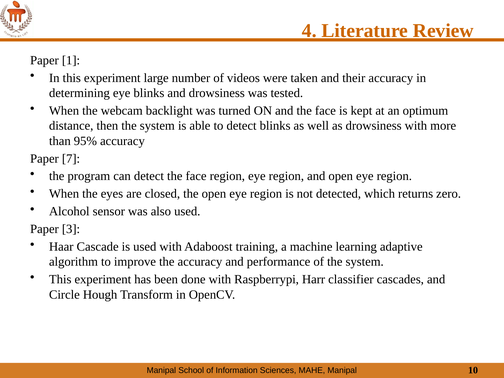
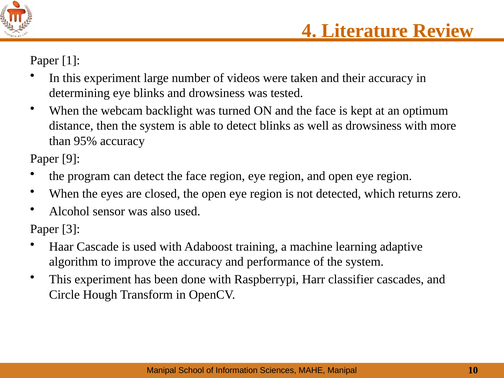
7: 7 -> 9
